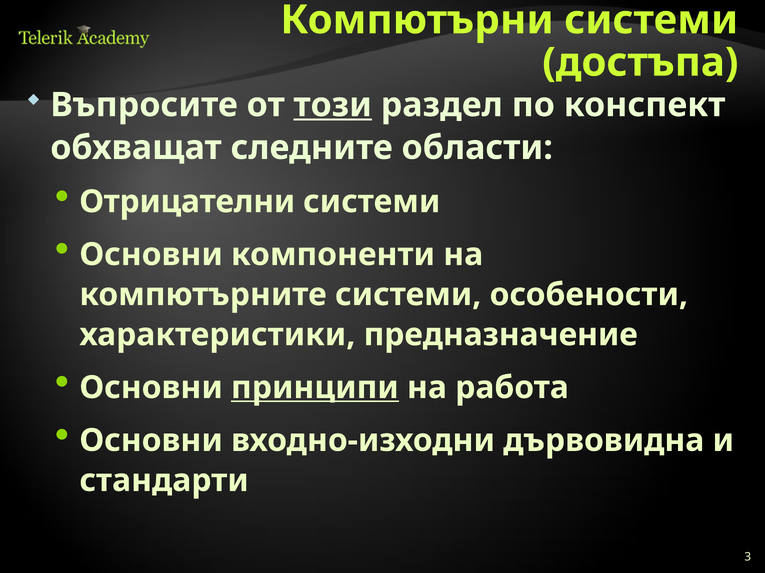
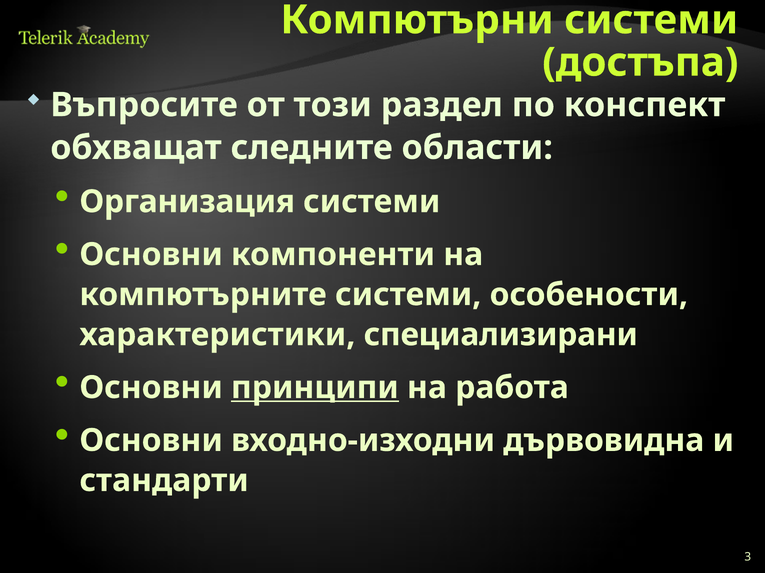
този underline: present -> none
Отрицателни: Отрицателни -> Организация
предназначение: предназначение -> специализирани
